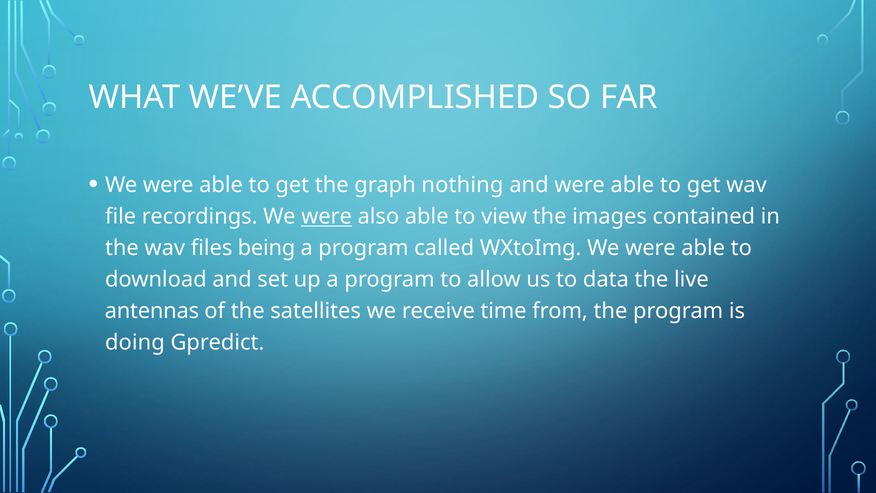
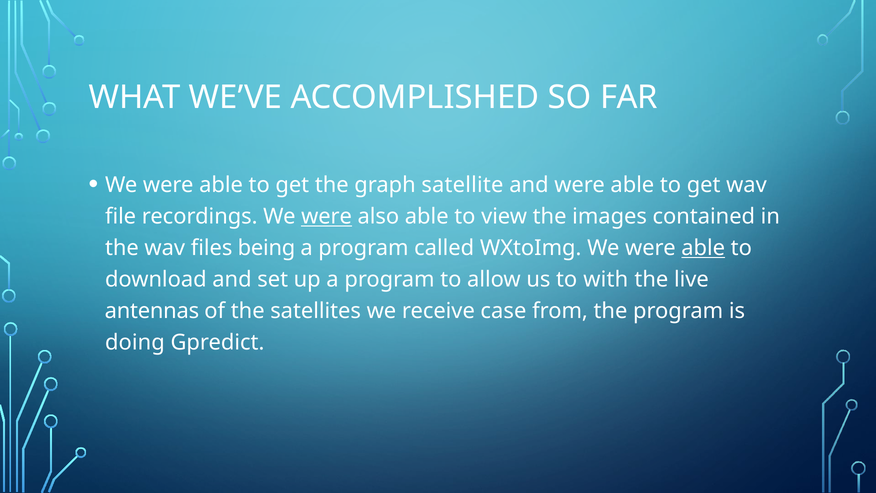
nothing: nothing -> satellite
able at (703, 248) underline: none -> present
data: data -> with
time: time -> case
